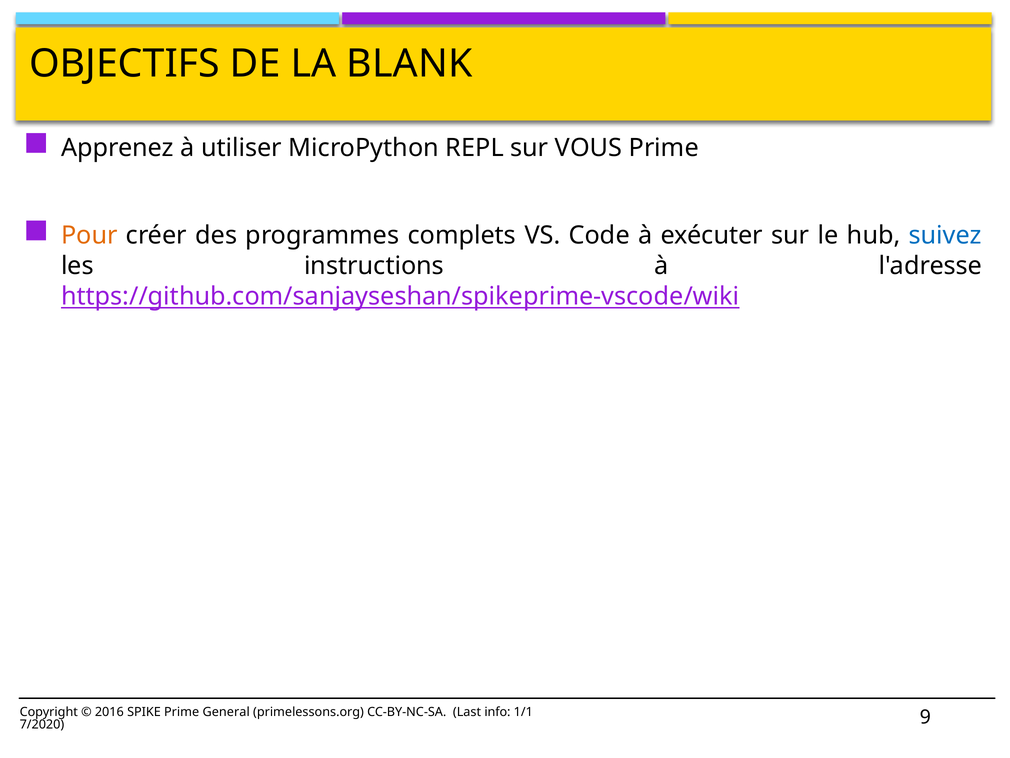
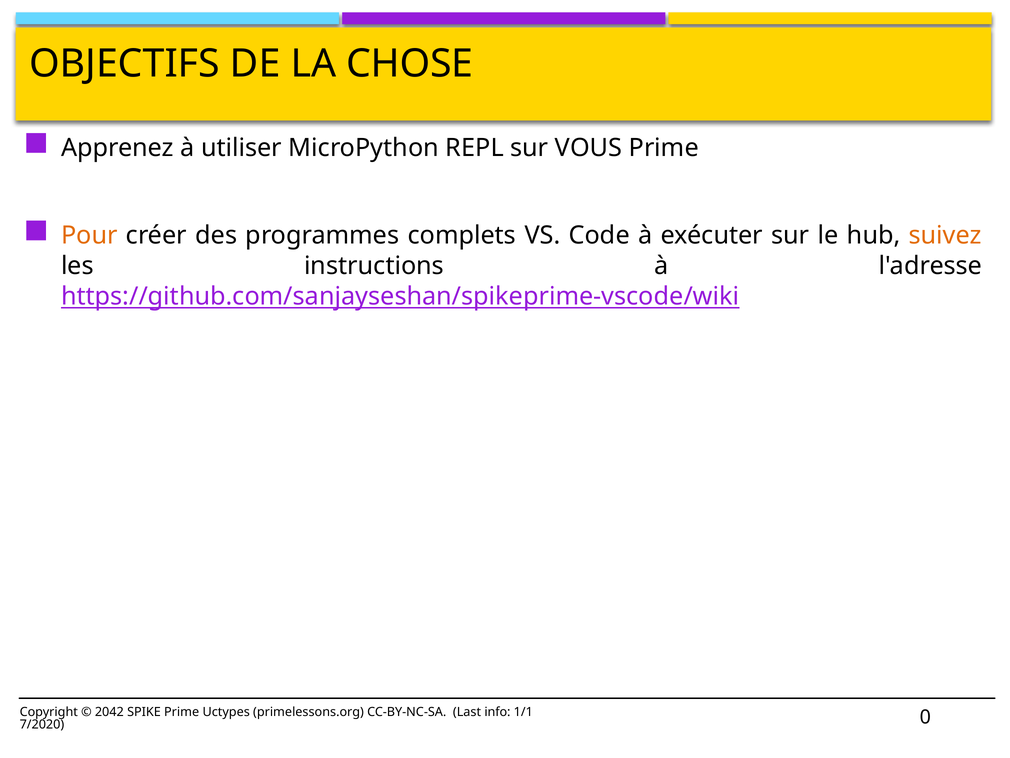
BLANK: BLANK -> CHOSE
suivez colour: blue -> orange
2016: 2016 -> 2042
General: General -> Uctypes
9: 9 -> 0
